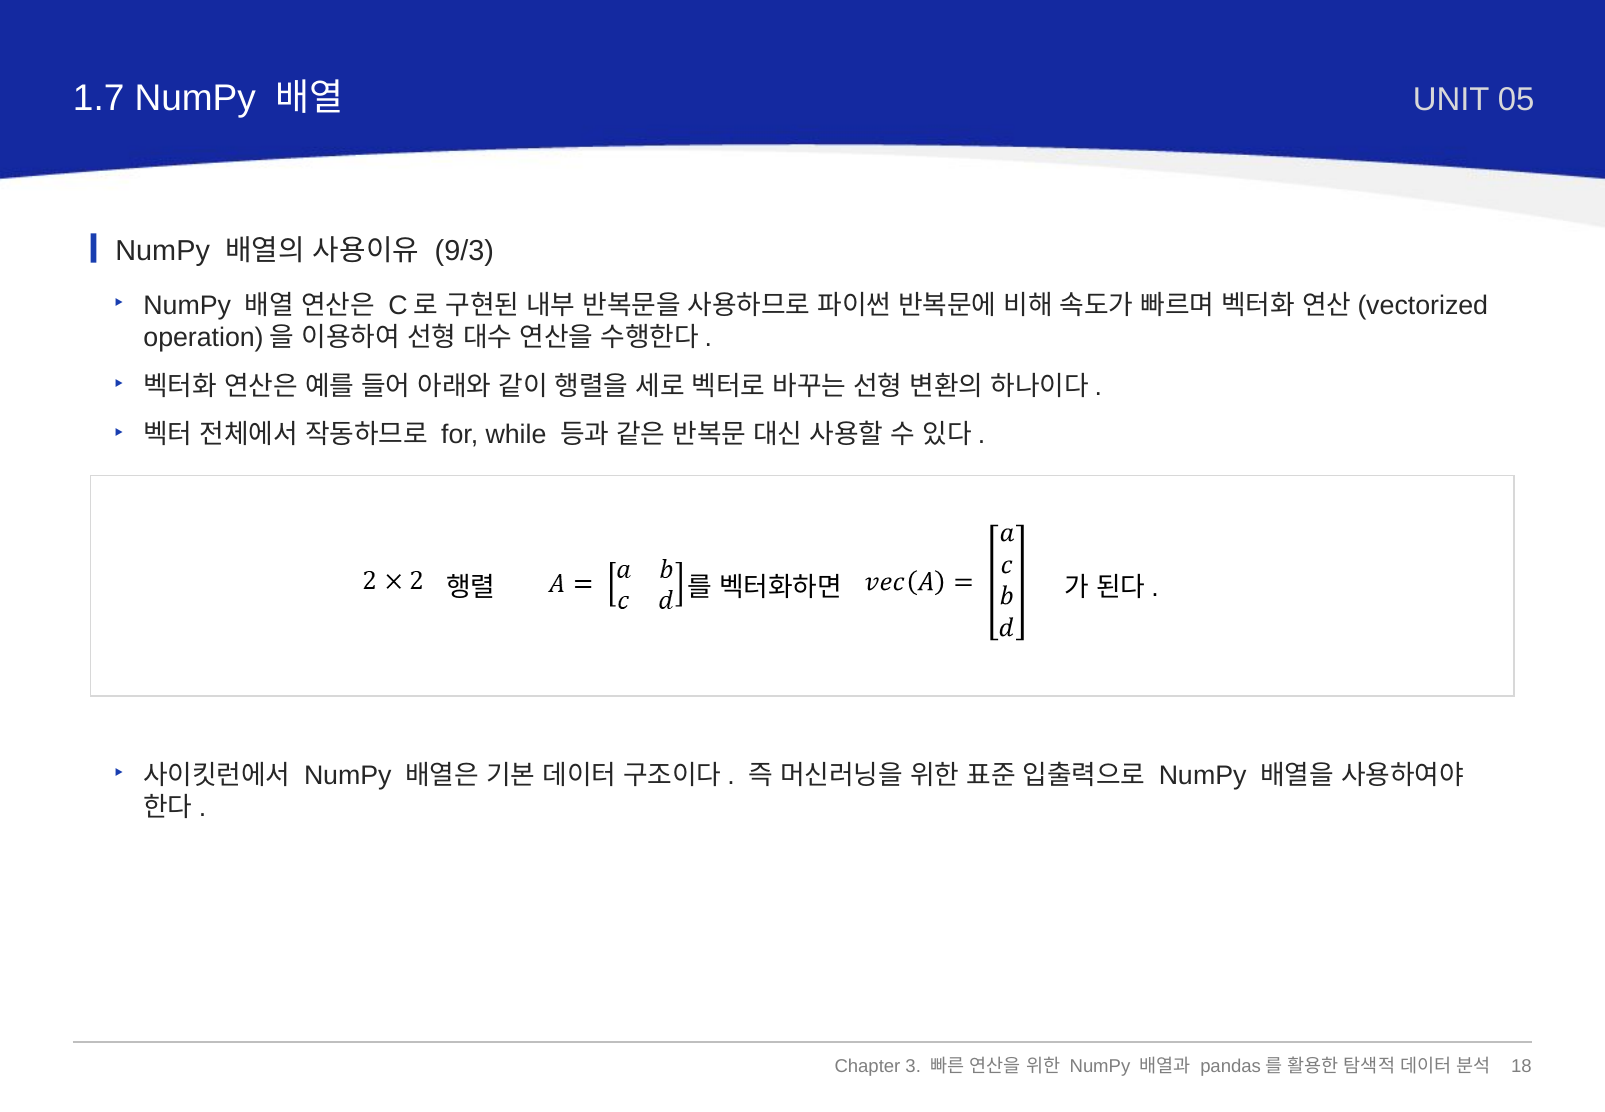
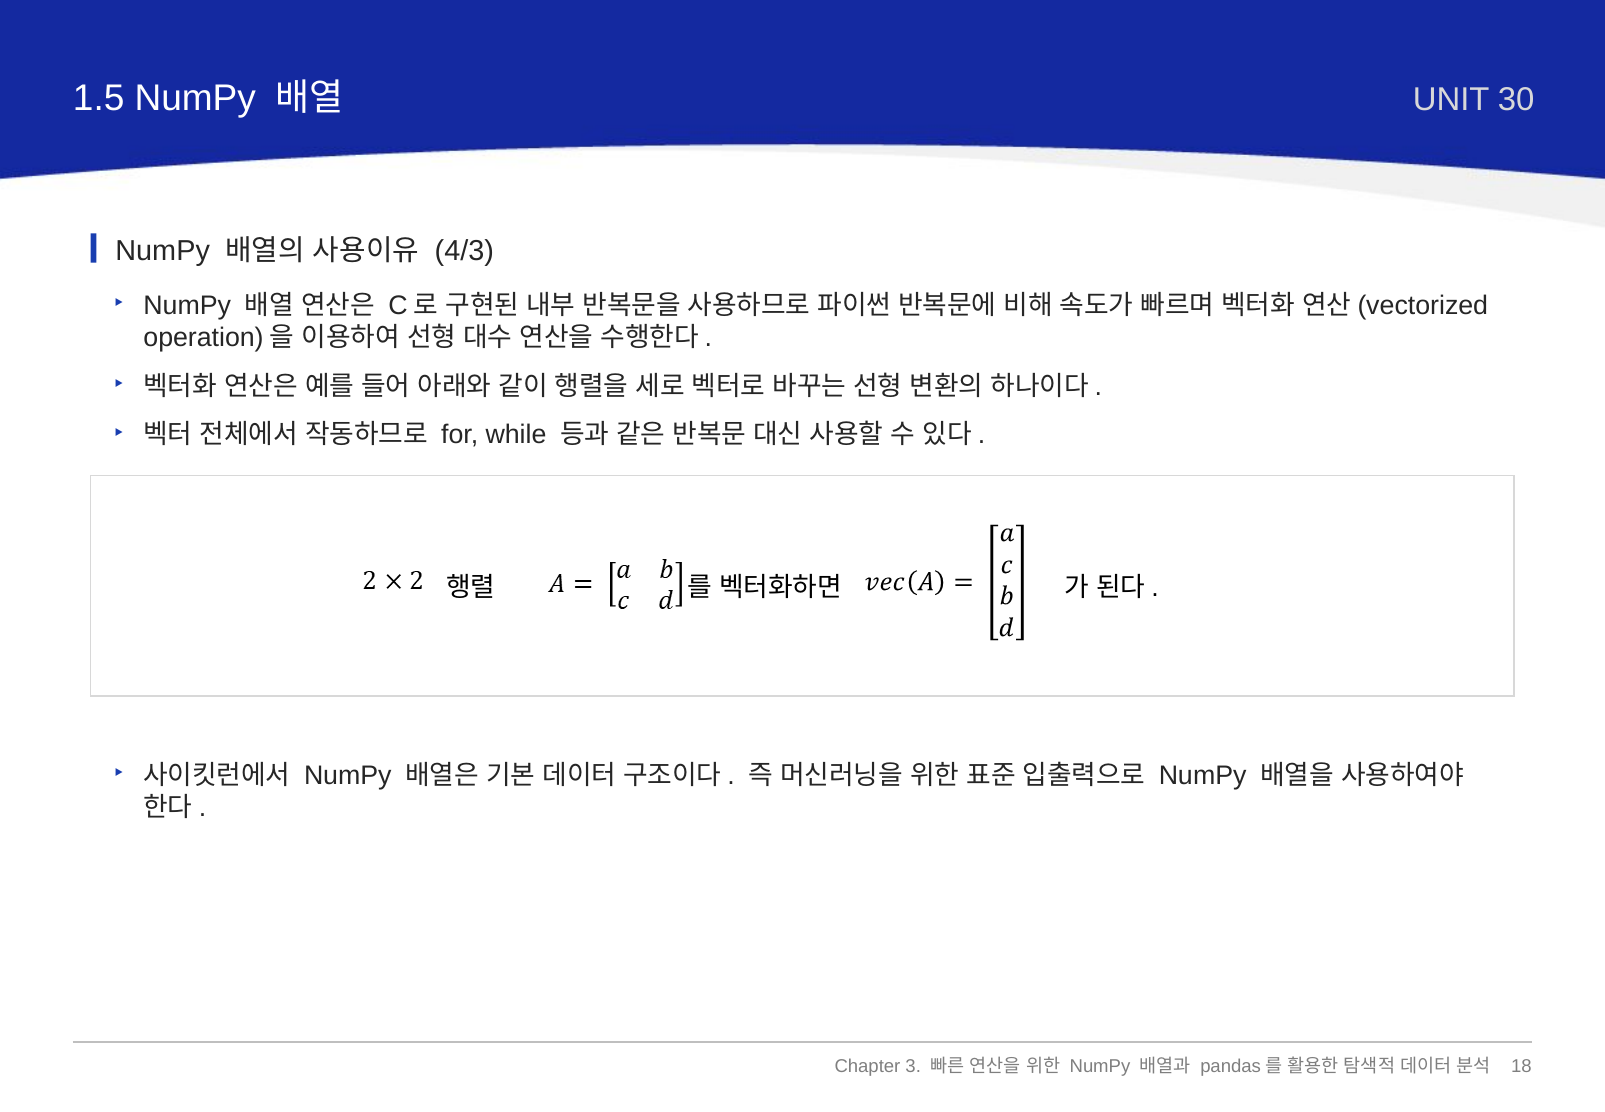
1.7: 1.7 -> 1.5
05: 05 -> 30
9/3: 9/3 -> 4/3
